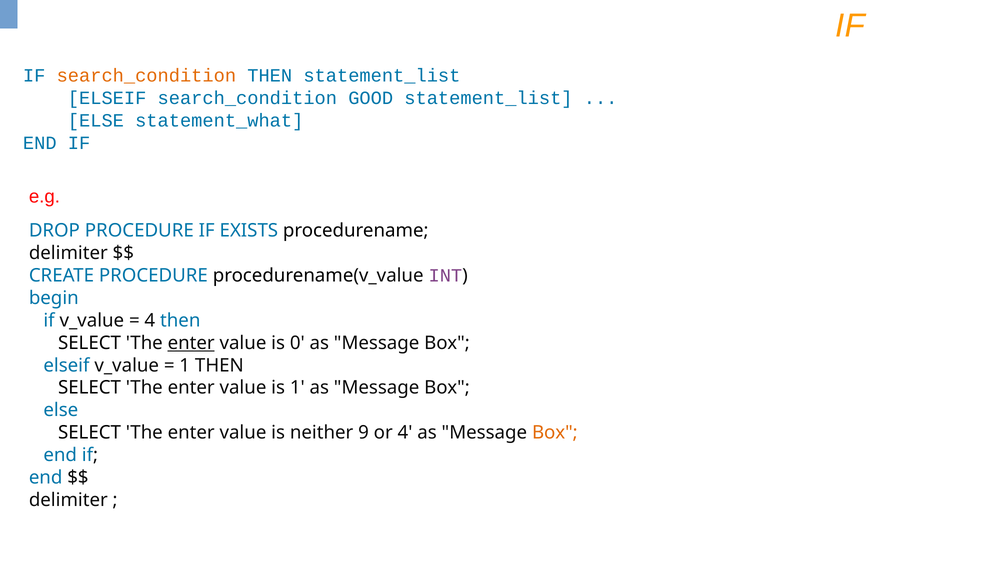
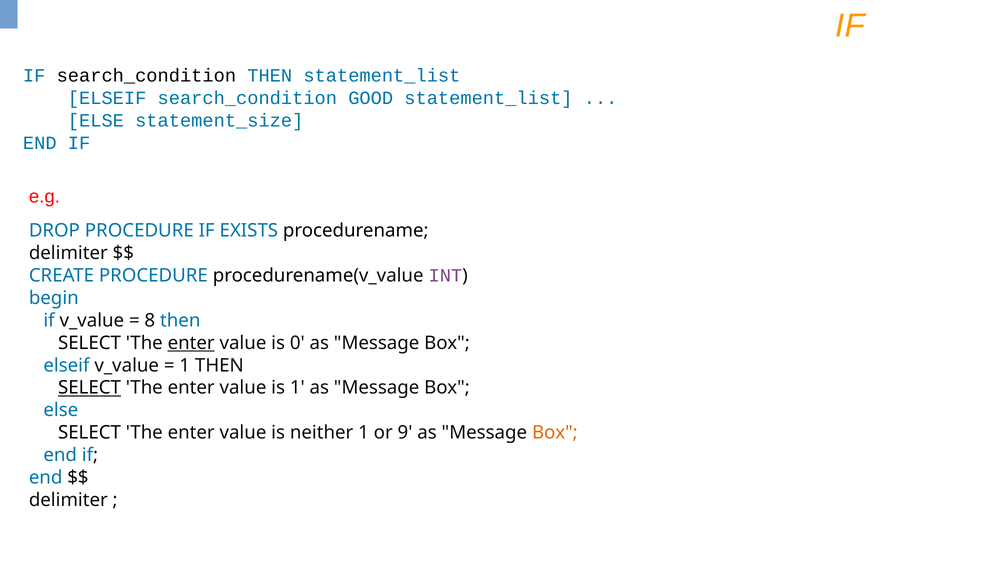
search_condition at (146, 76) colour: orange -> black
statement_what: statement_what -> statement_size
4 at (150, 320): 4 -> 8
SELECT at (90, 388) underline: none -> present
neither 9: 9 -> 1
or 4: 4 -> 9
